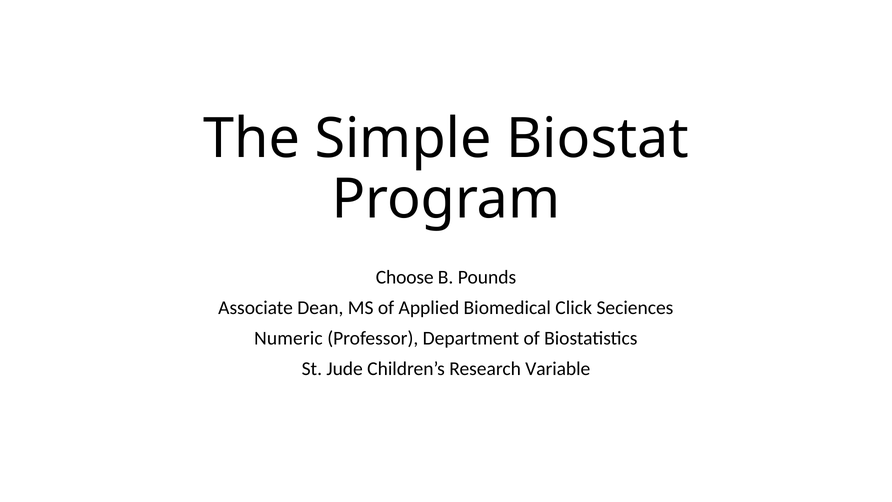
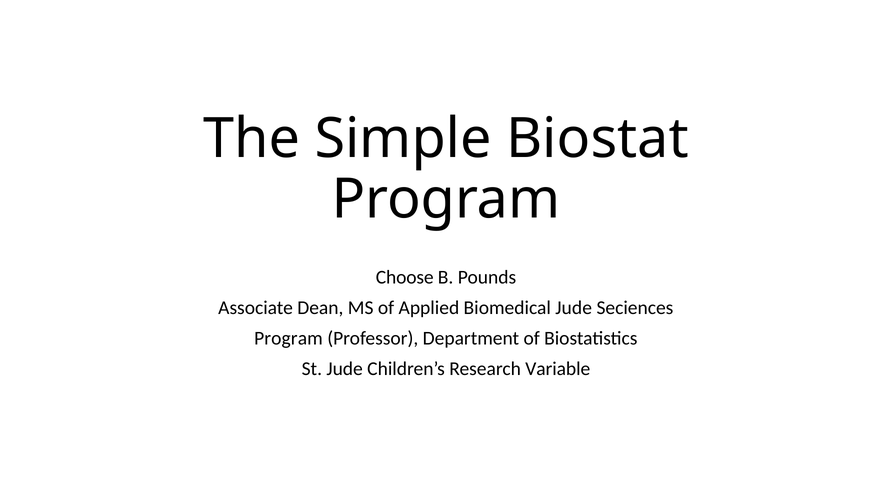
Biomedical Click: Click -> Jude
Numeric at (288, 338): Numeric -> Program
